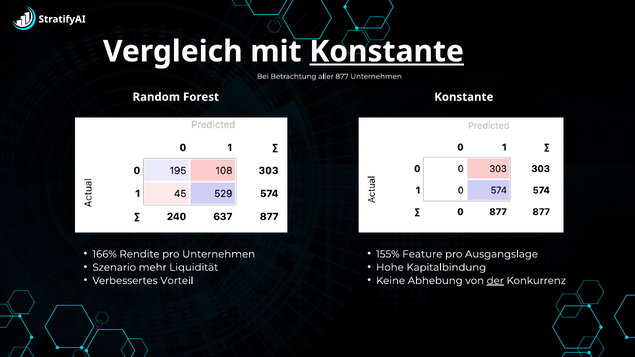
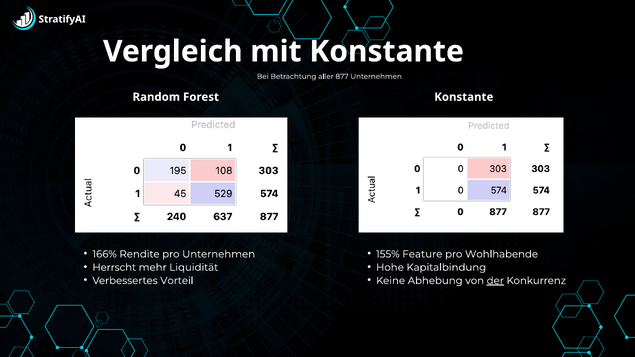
Konstante at (387, 52) underline: present -> none
Ausgangslage: Ausgangslage -> Wohlhabende
Szenario: Szenario -> Herrscht
